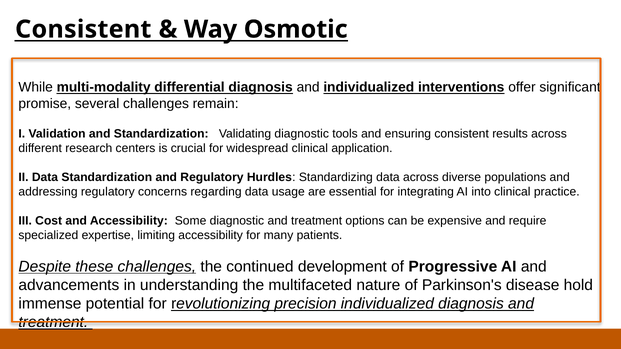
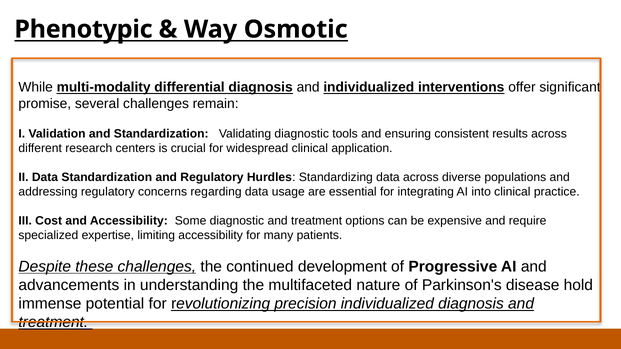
Consistent at (83, 29): Consistent -> Phenotypic
